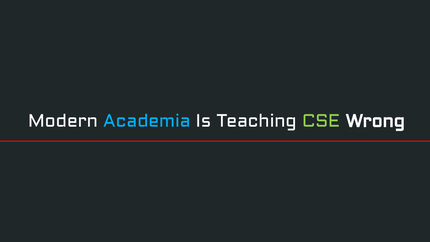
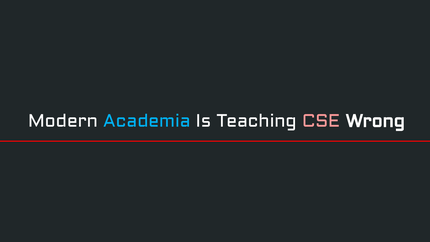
CSE colour: light green -> pink
